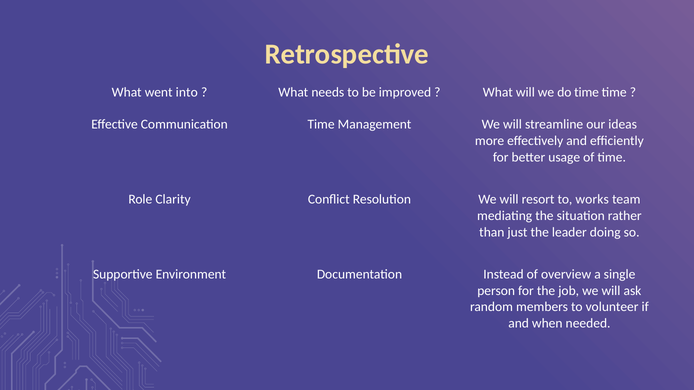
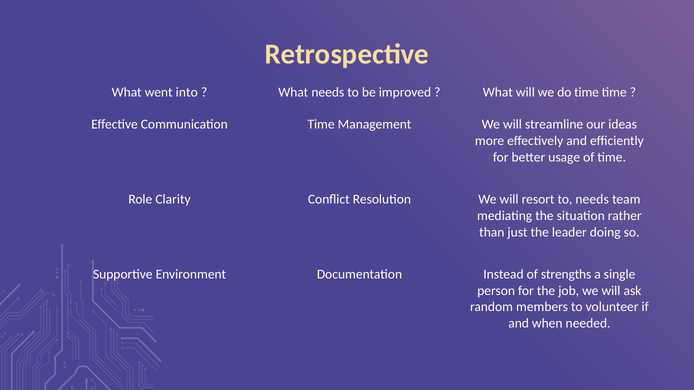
to works: works -> needs
overview: overview -> strengths
